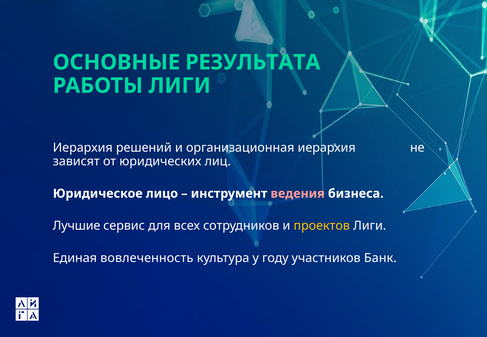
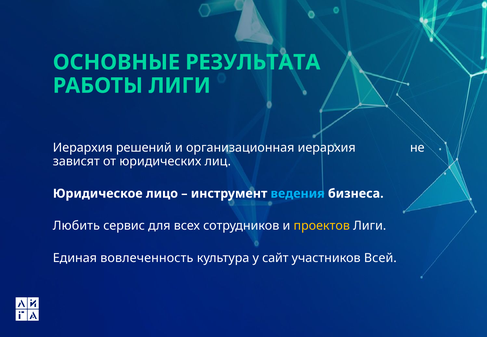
ведения colour: pink -> light blue
Лучшие: Лучшие -> Любить
году: году -> сайт
Банк: Банк -> Всей
